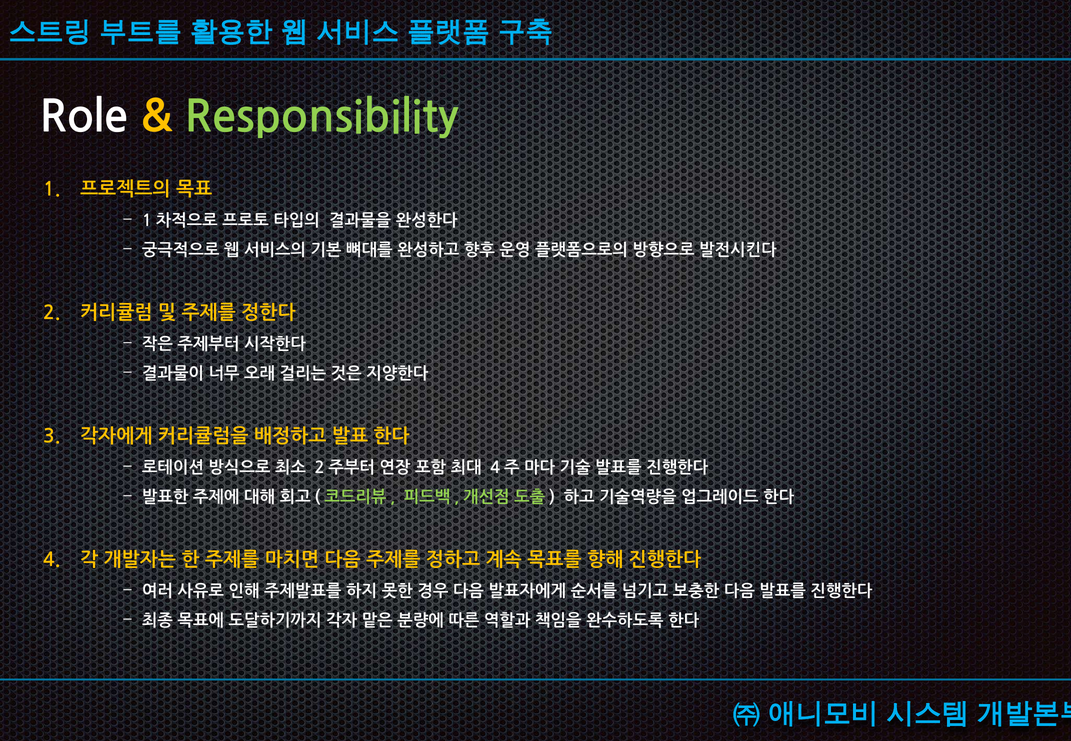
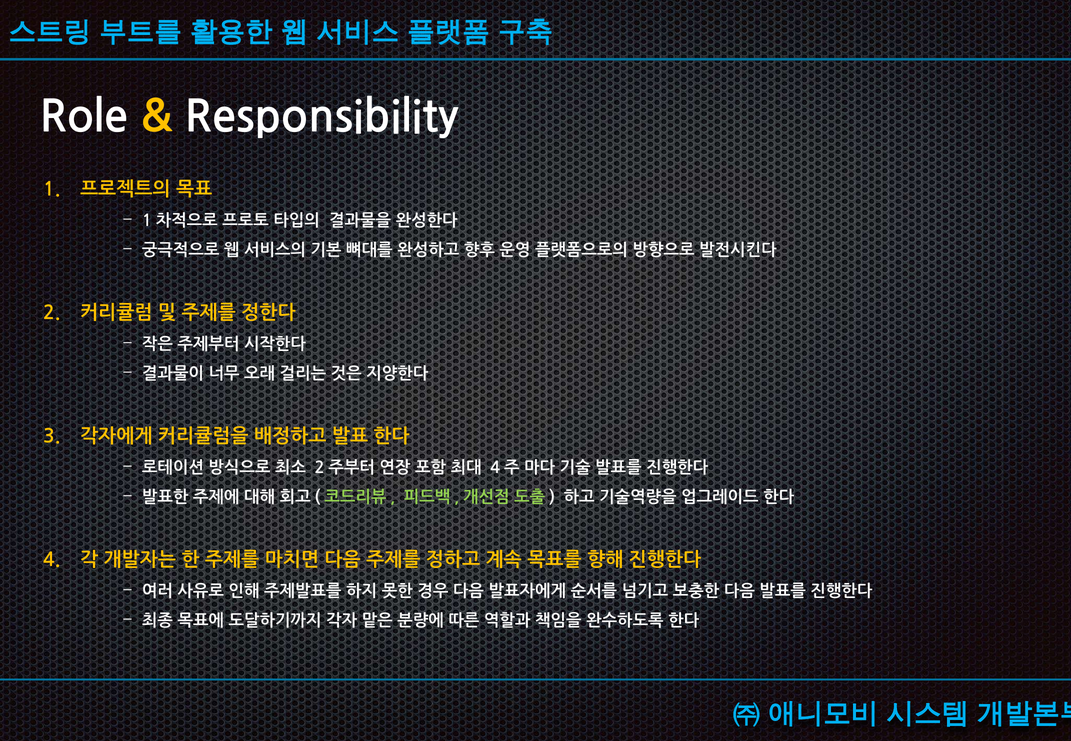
Responsibility colour: light green -> white
